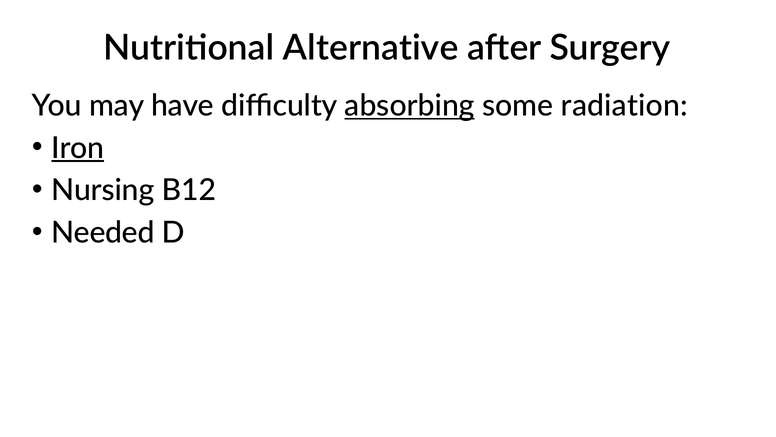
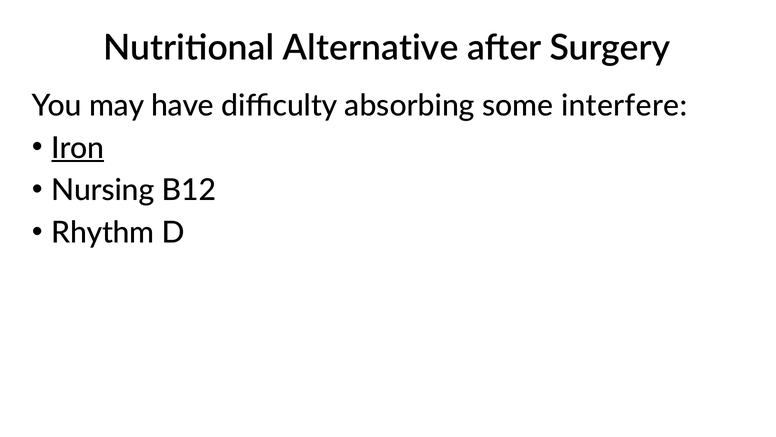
absorbing underline: present -> none
radiation: radiation -> interfere
Needed: Needed -> Rhythm
